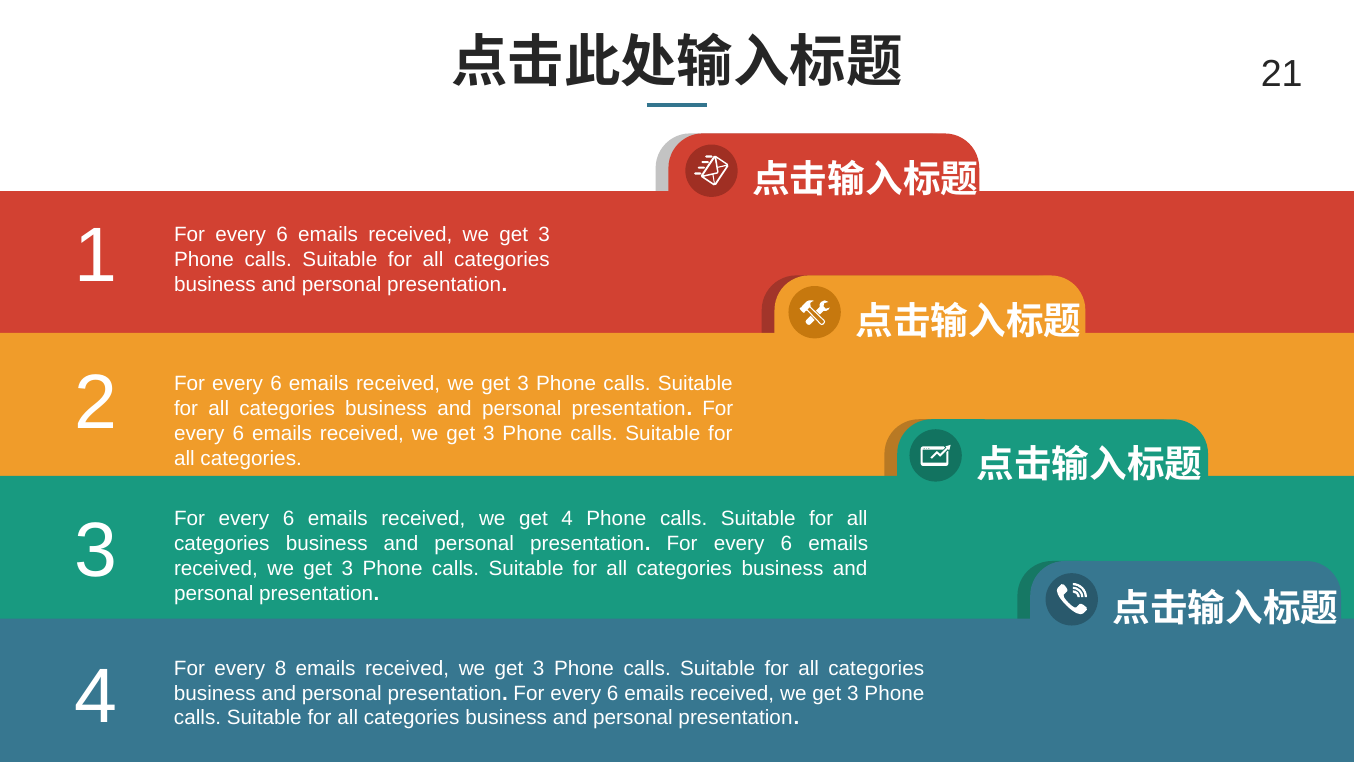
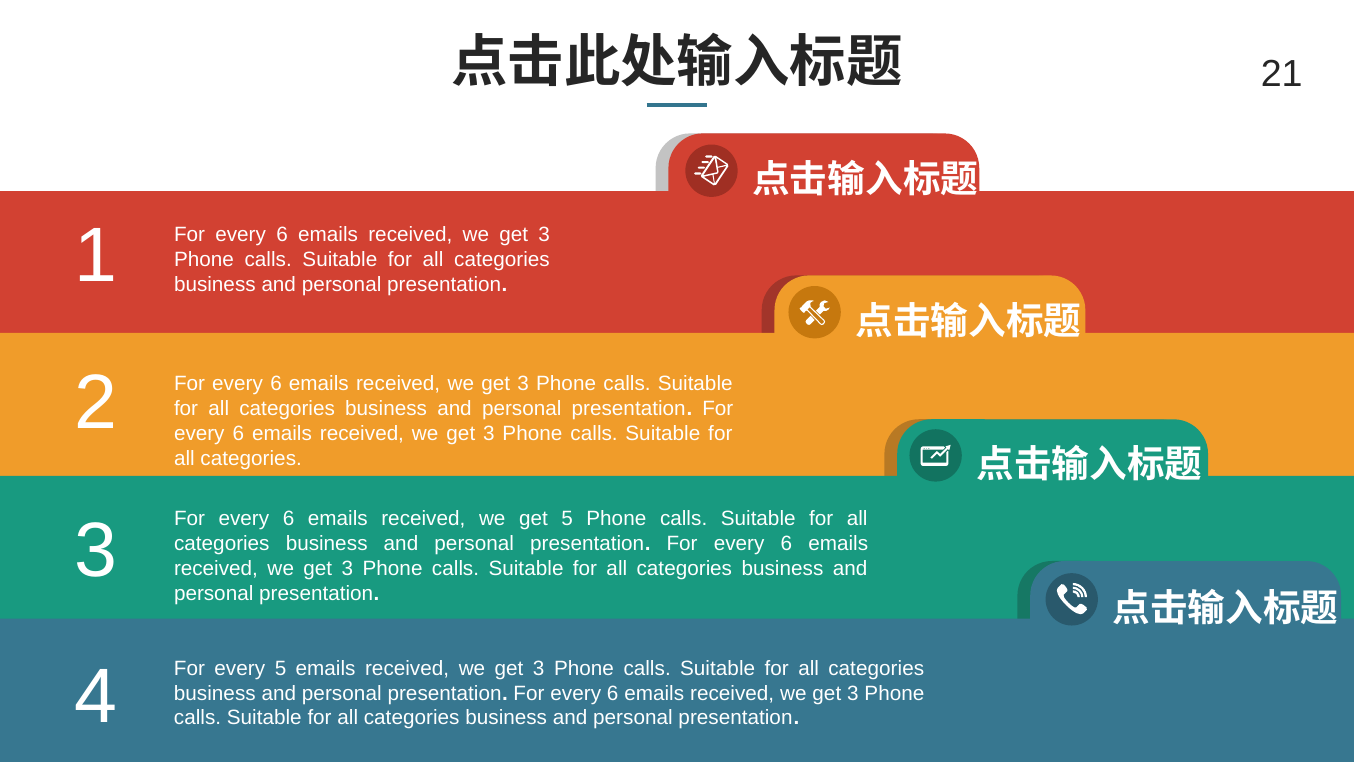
get 4: 4 -> 5
every 8: 8 -> 5
